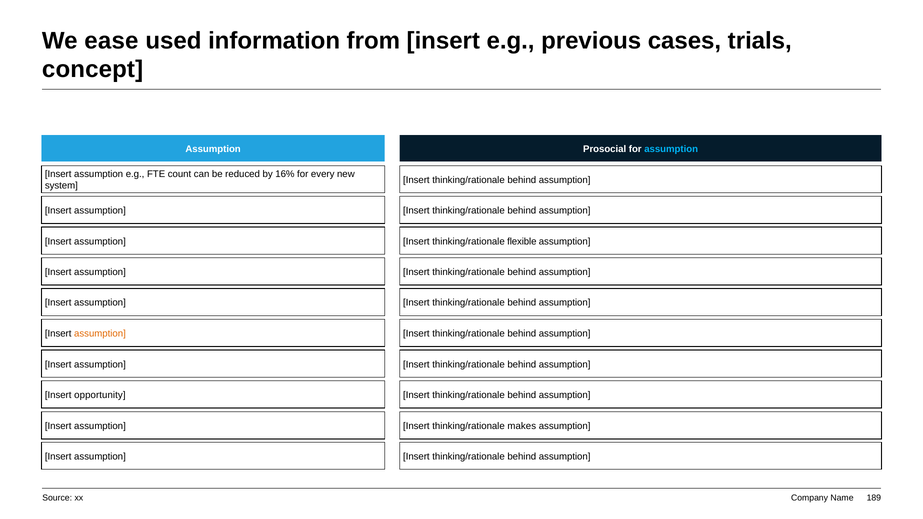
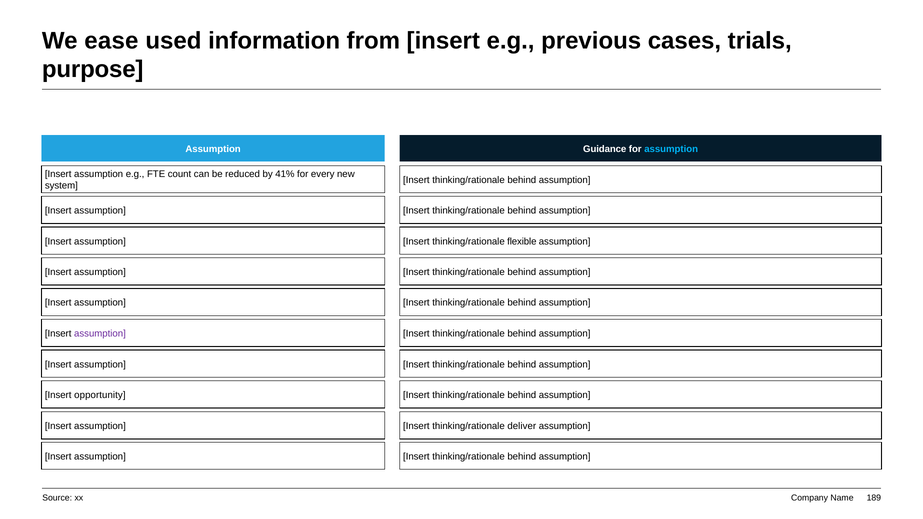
concept: concept -> purpose
Prosocial: Prosocial -> Guidance
16%: 16% -> 41%
assumption at (100, 334) colour: orange -> purple
makes: makes -> deliver
